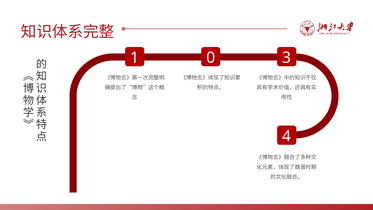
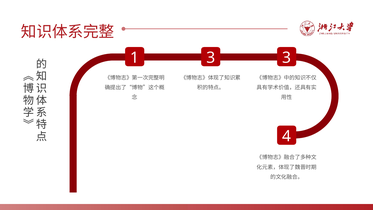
1 0: 0 -> 3
